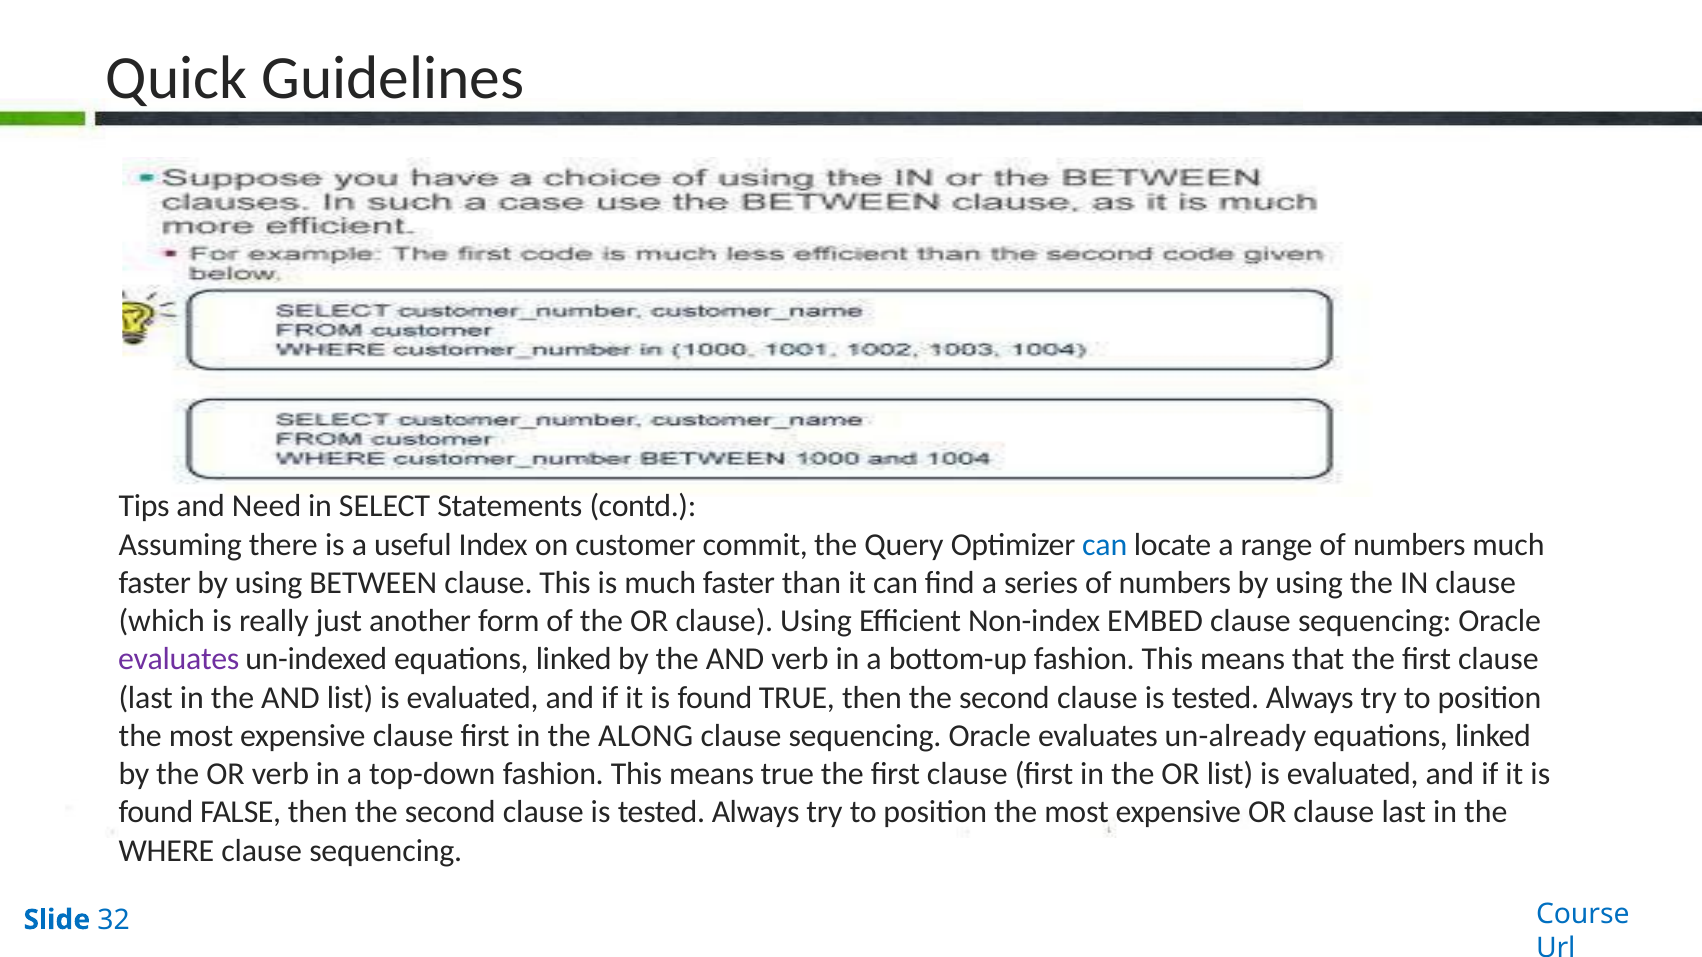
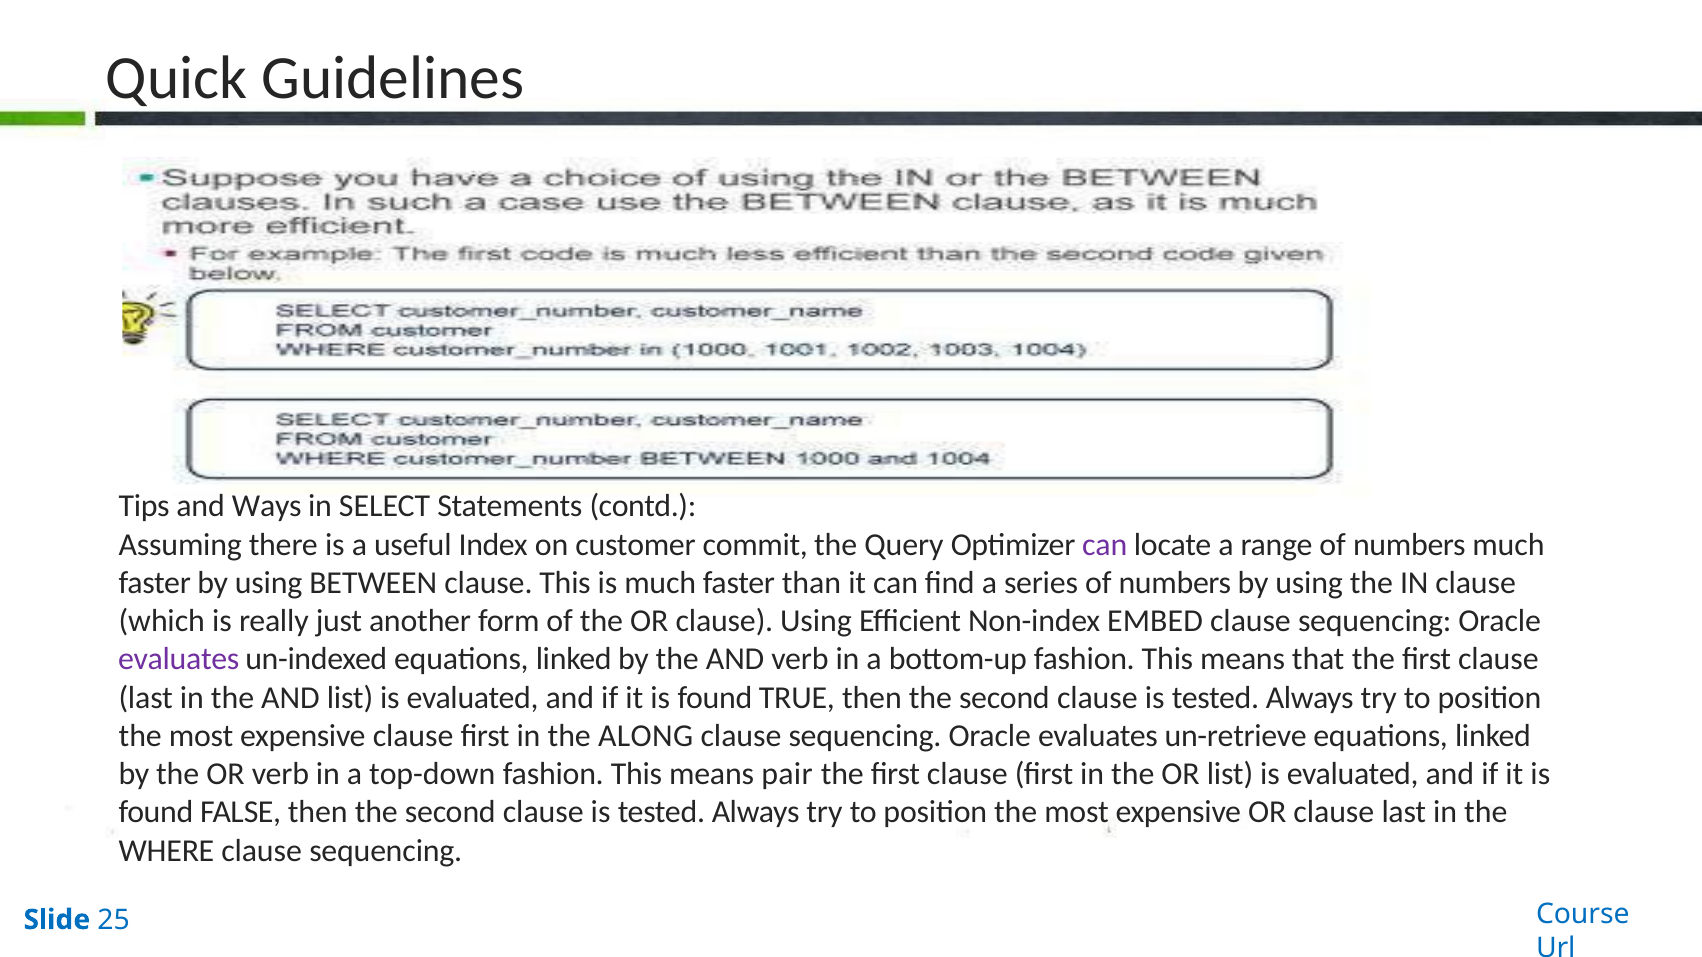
Need: Need -> Ways
can at (1105, 545) colour: blue -> purple
un-already: un-already -> un-retrieve
means true: true -> pair
32: 32 -> 25
